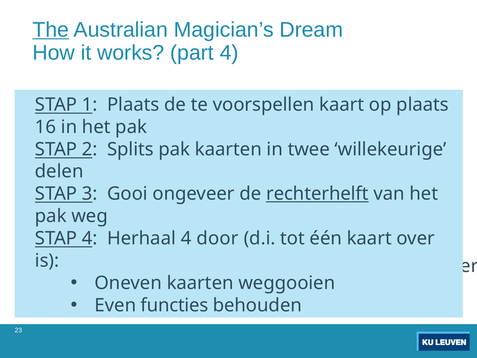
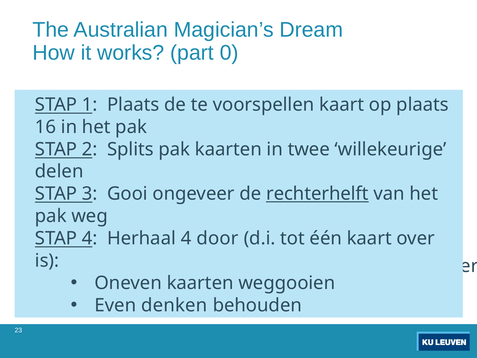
The underline: present -> none
part 4: 4 -> 0
functies: functies -> denken
